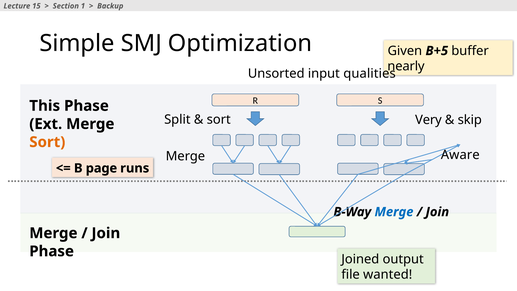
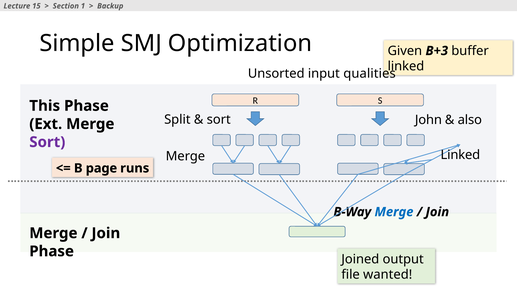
B+5: B+5 -> B+3
nearly at (406, 66): nearly -> linked
Very: Very -> John
skip: skip -> also
Sort at (47, 142) colour: orange -> purple
Aware at (460, 155): Aware -> Linked
